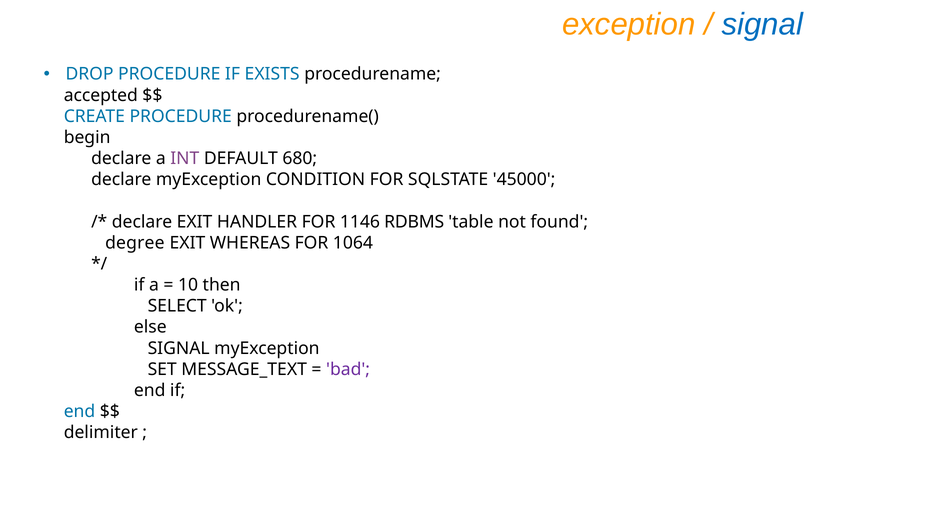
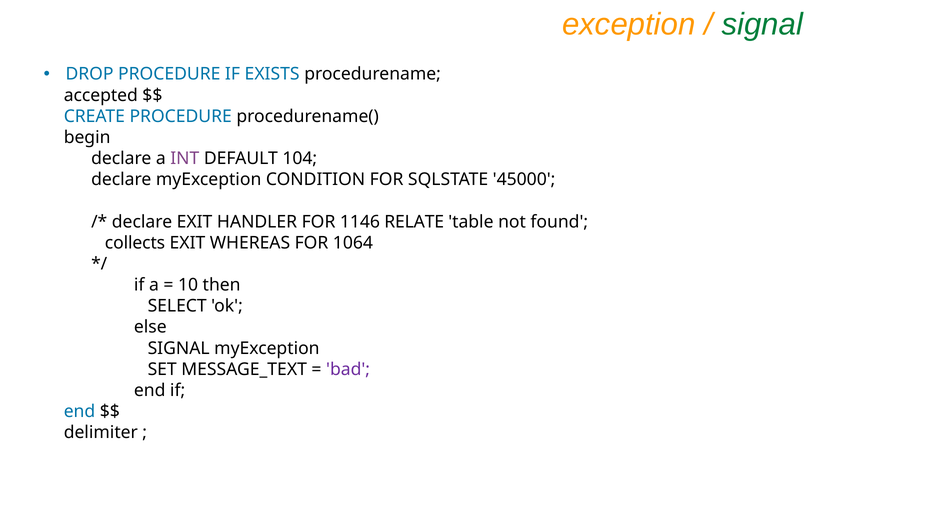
signal at (762, 24) colour: blue -> green
680: 680 -> 104
RDBMS: RDBMS -> RELATE
degree: degree -> collects
